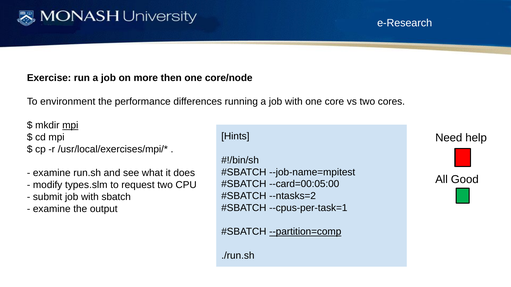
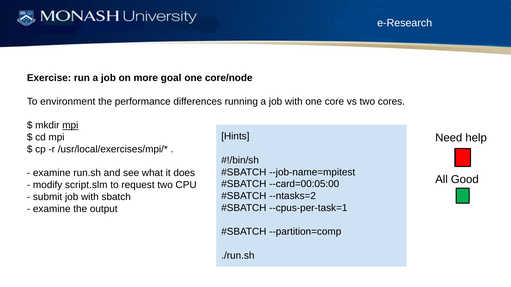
then: then -> goal
types.slm: types.slm -> script.slm
--partition=comp underline: present -> none
